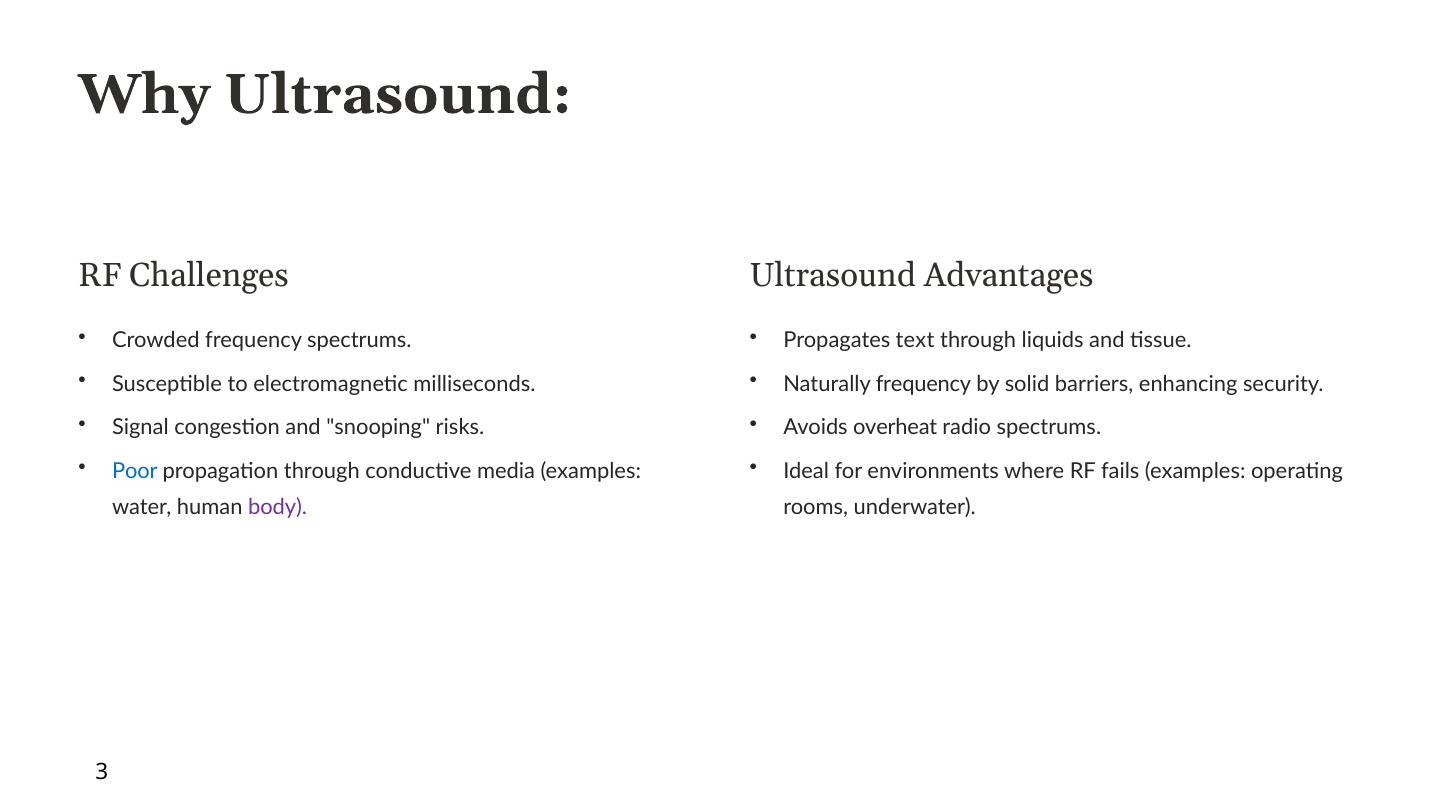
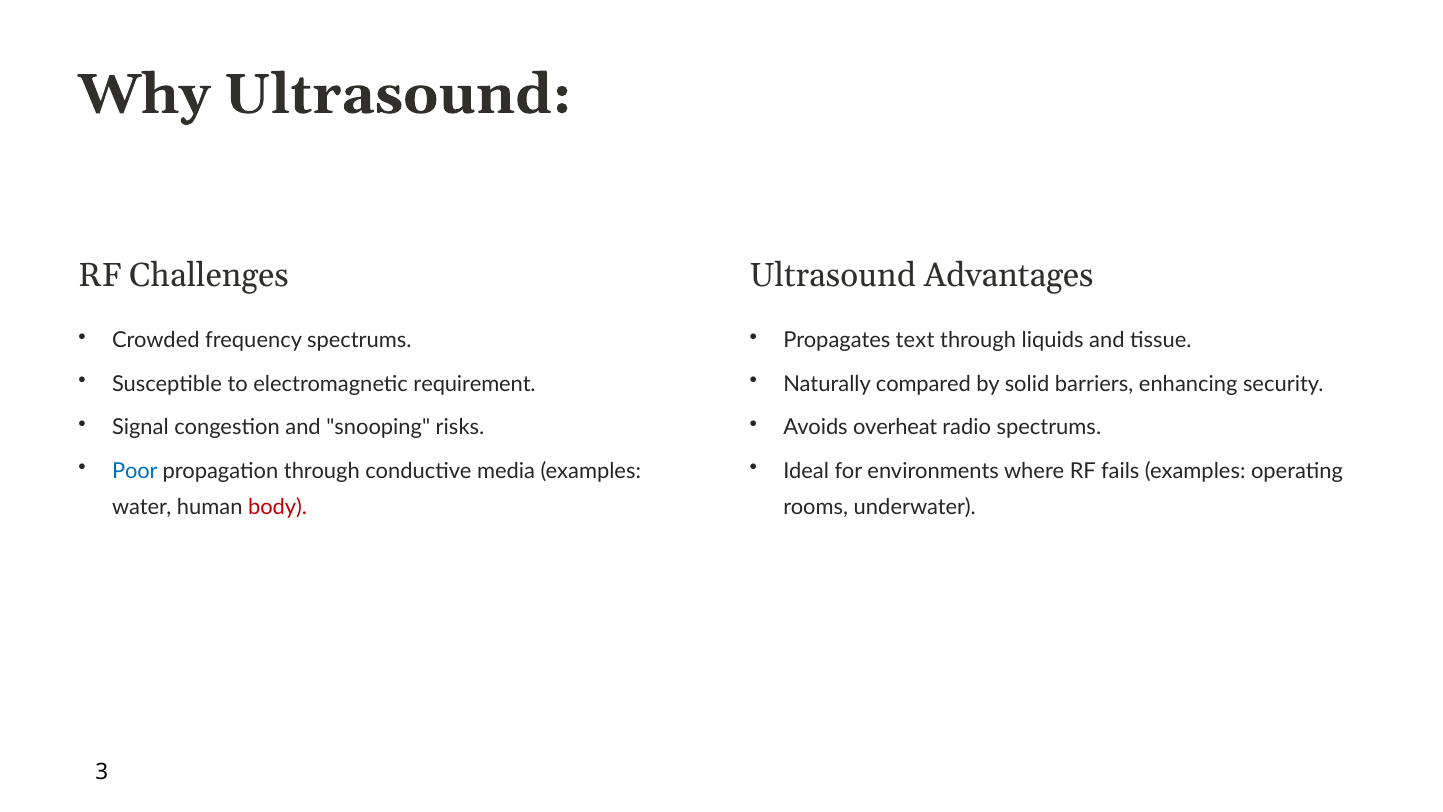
milliseconds: milliseconds -> requirement
Naturally frequency: frequency -> compared
body colour: purple -> red
